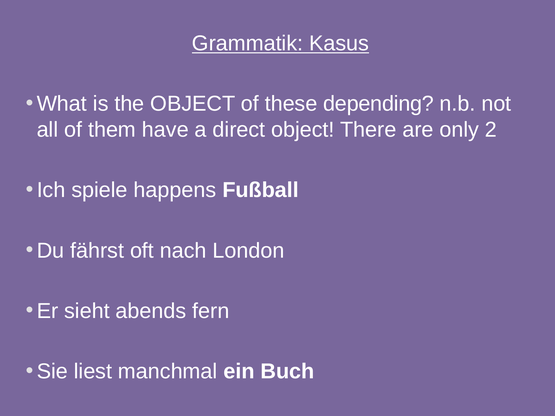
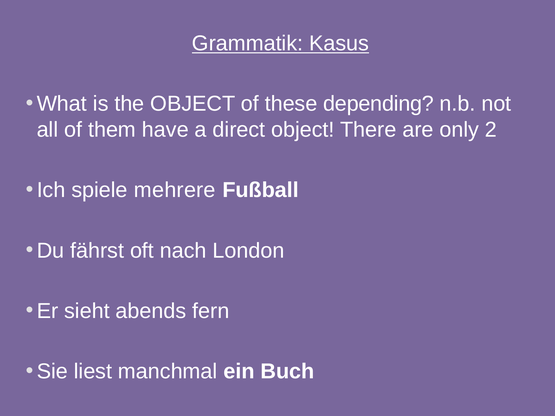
happens: happens -> mehrere
